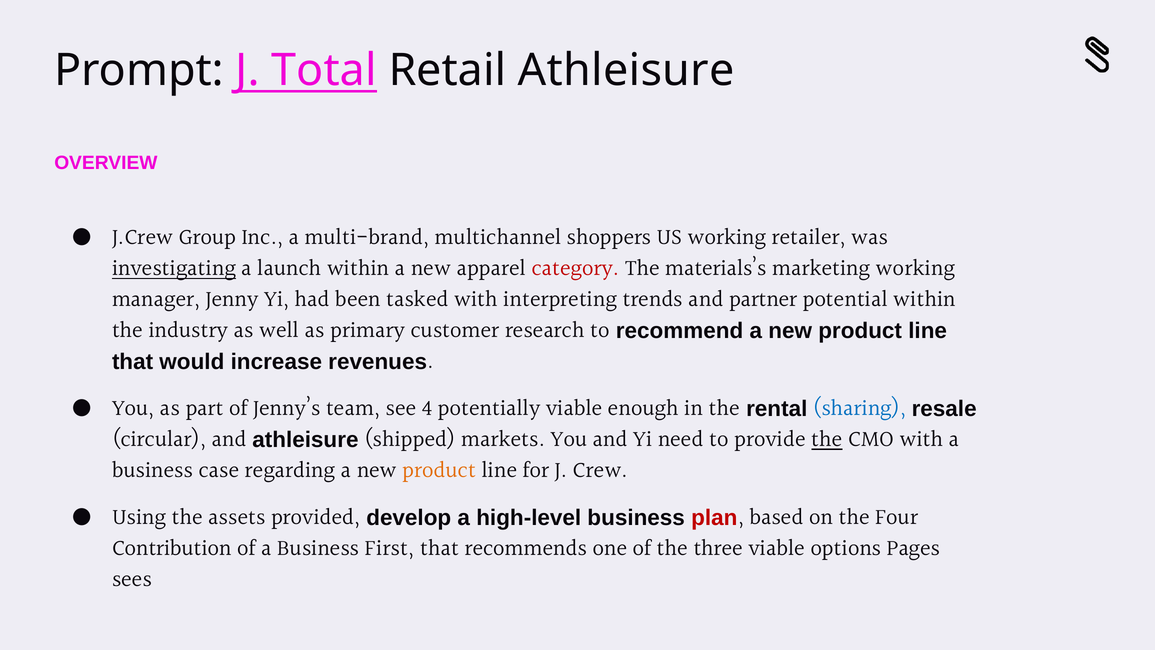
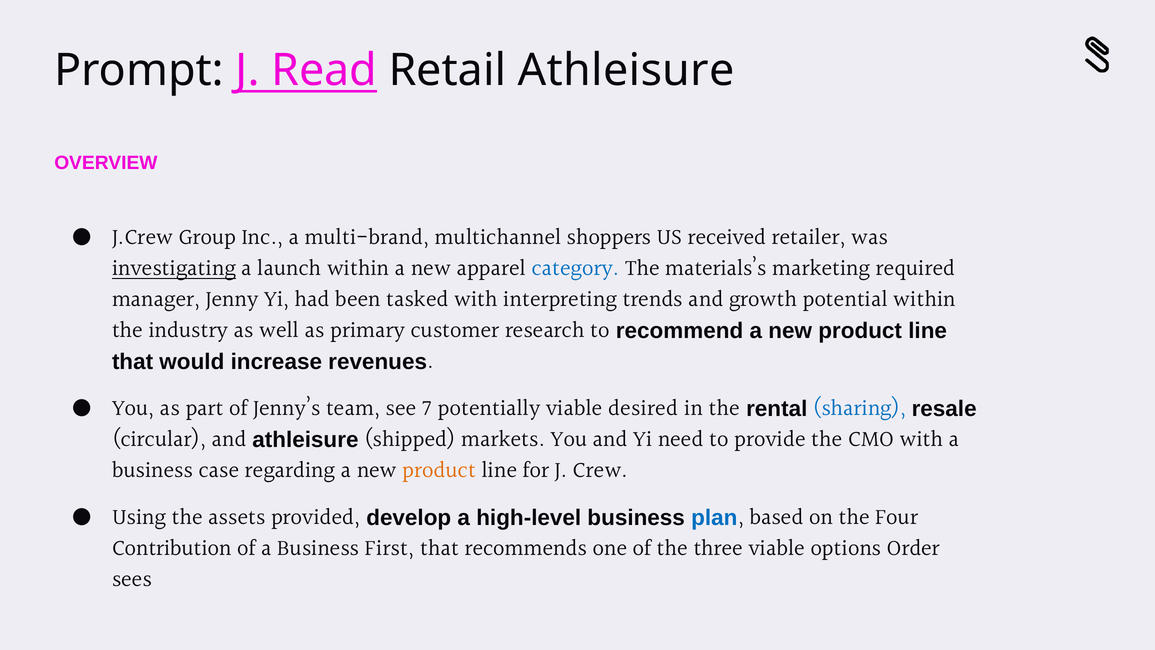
Total: Total -> Read
US working: working -> received
category colour: red -> blue
marketing working: working -> required
partner: partner -> growth
4: 4 -> 7
enough: enough -> desired
the at (827, 440) underline: present -> none
plan colour: red -> blue
Pages: Pages -> Order
